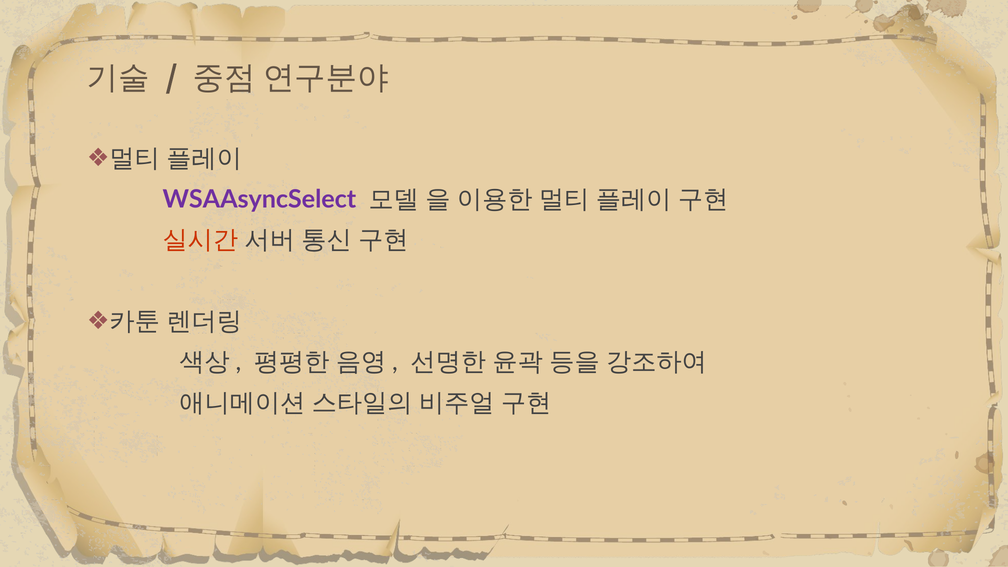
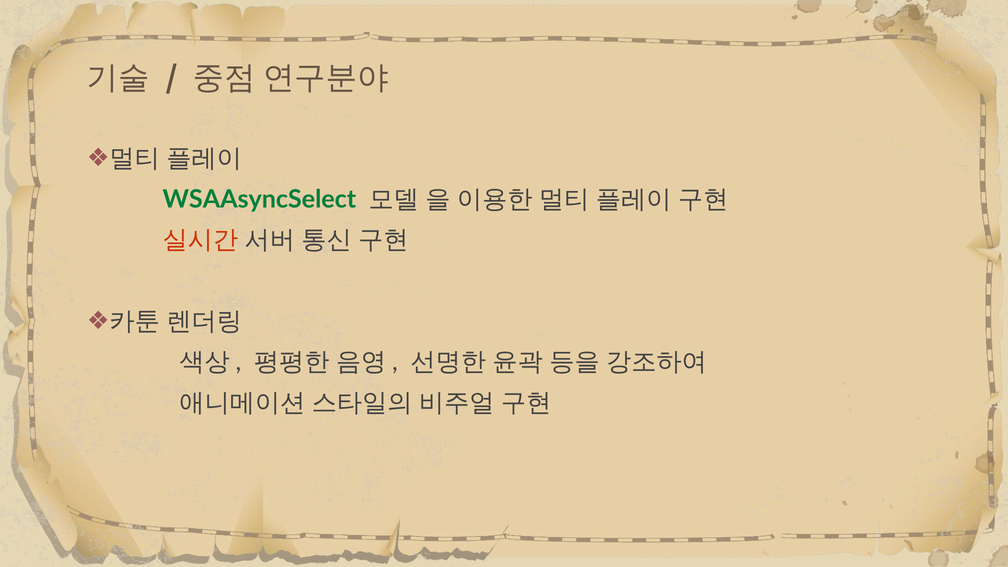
WSAAsyncSelect colour: purple -> green
